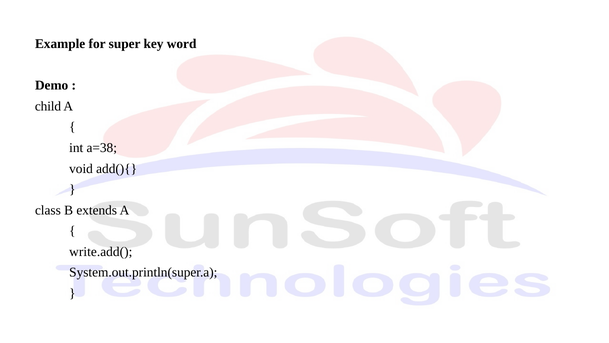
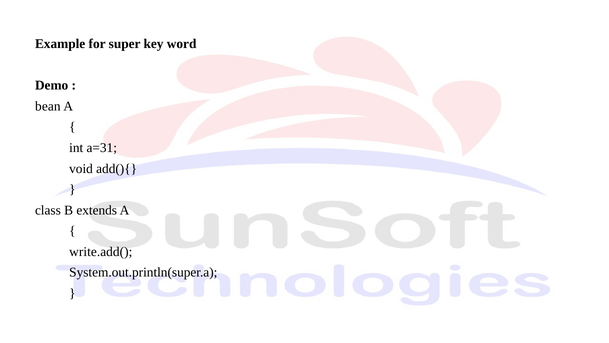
child: child -> bean
a=38: a=38 -> a=31
